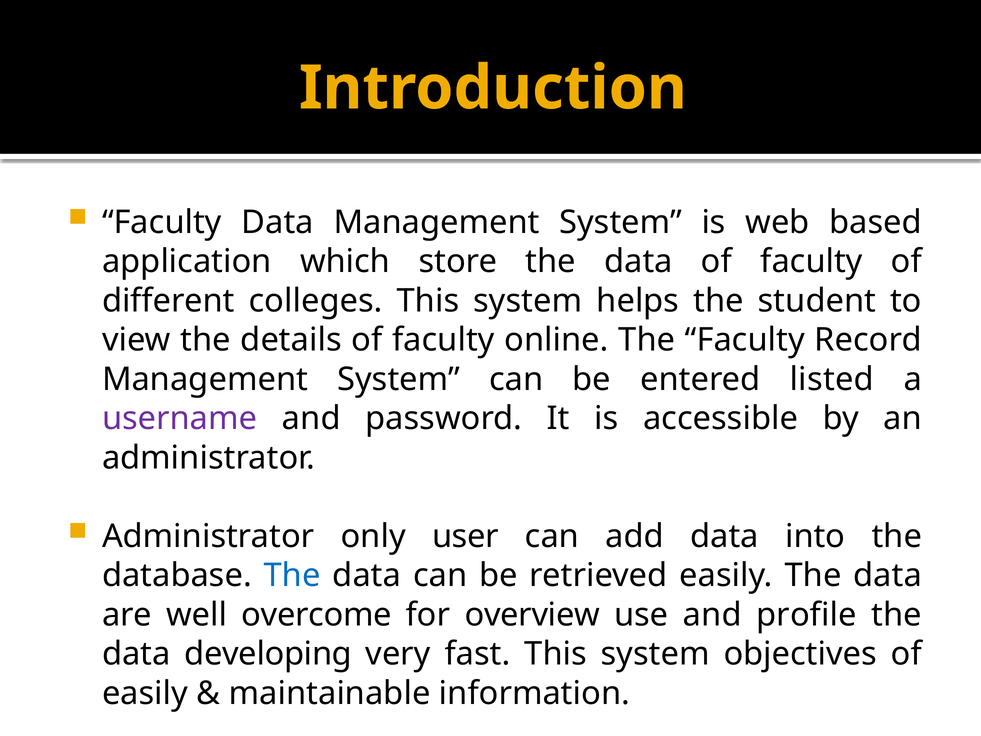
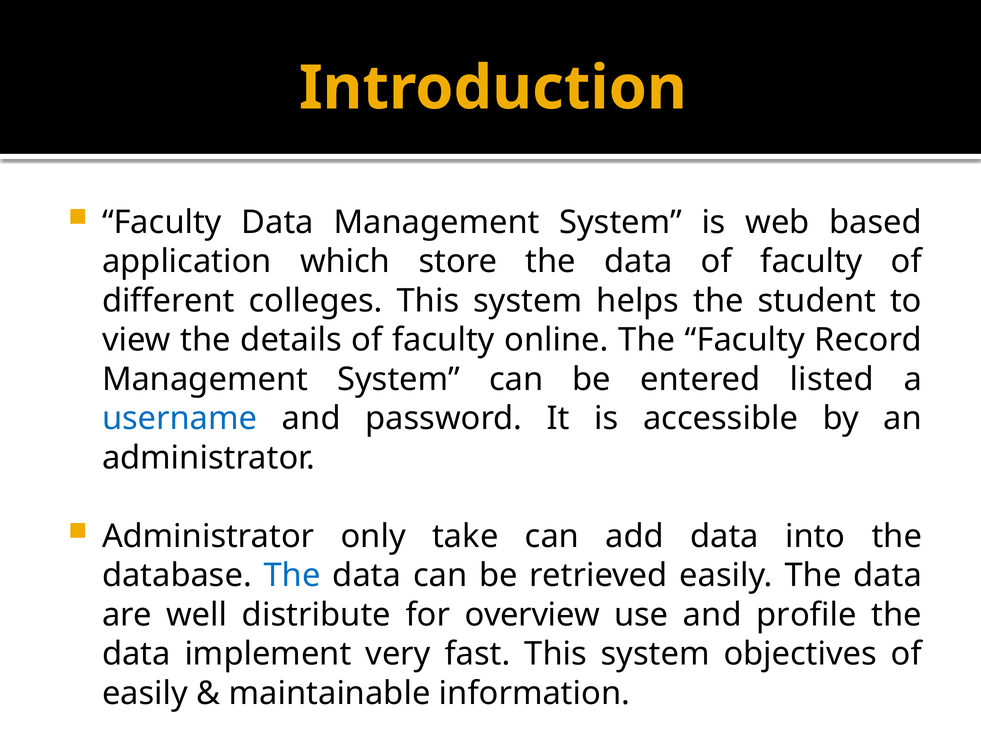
username colour: purple -> blue
user: user -> take
overcome: overcome -> distribute
developing: developing -> implement
